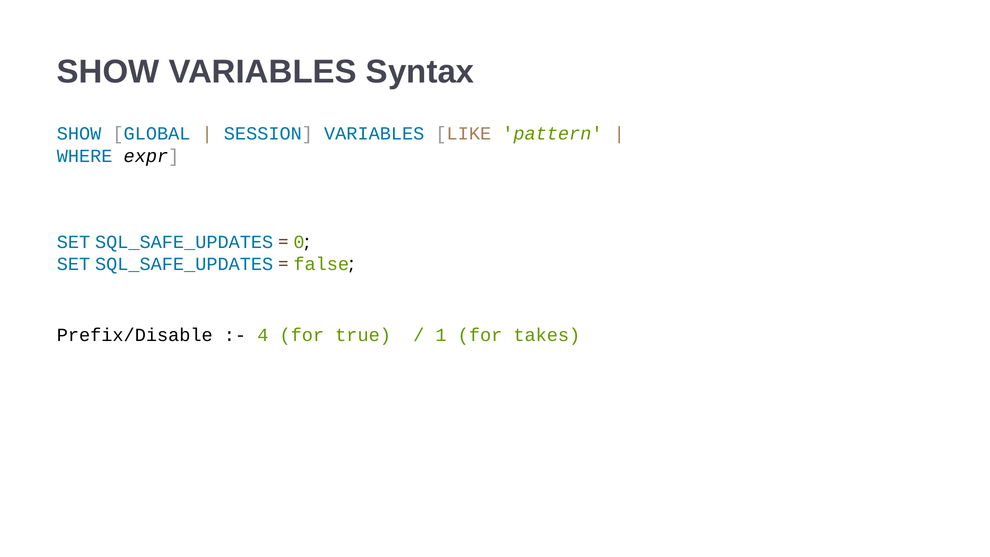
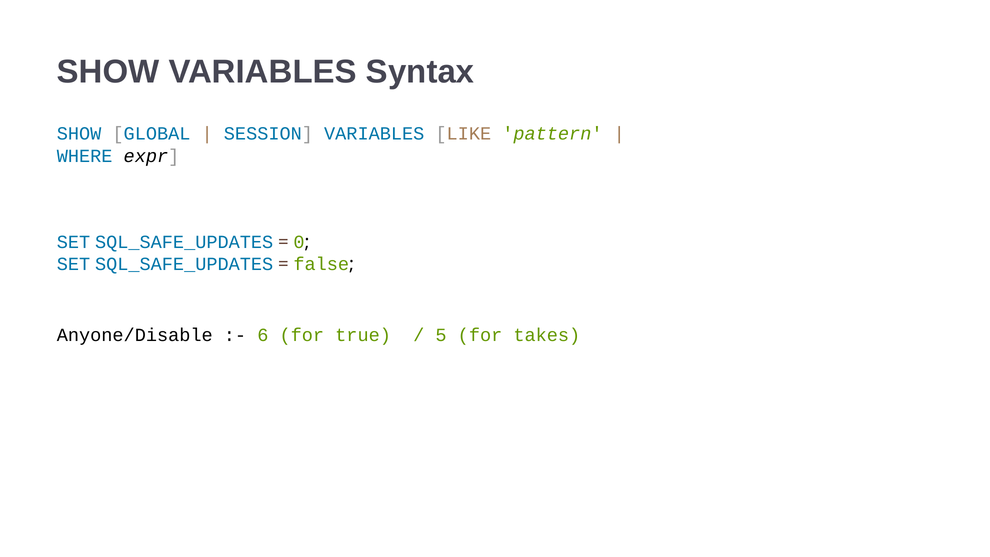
Prefix/Disable: Prefix/Disable -> Anyone/Disable
4: 4 -> 6
1: 1 -> 5
